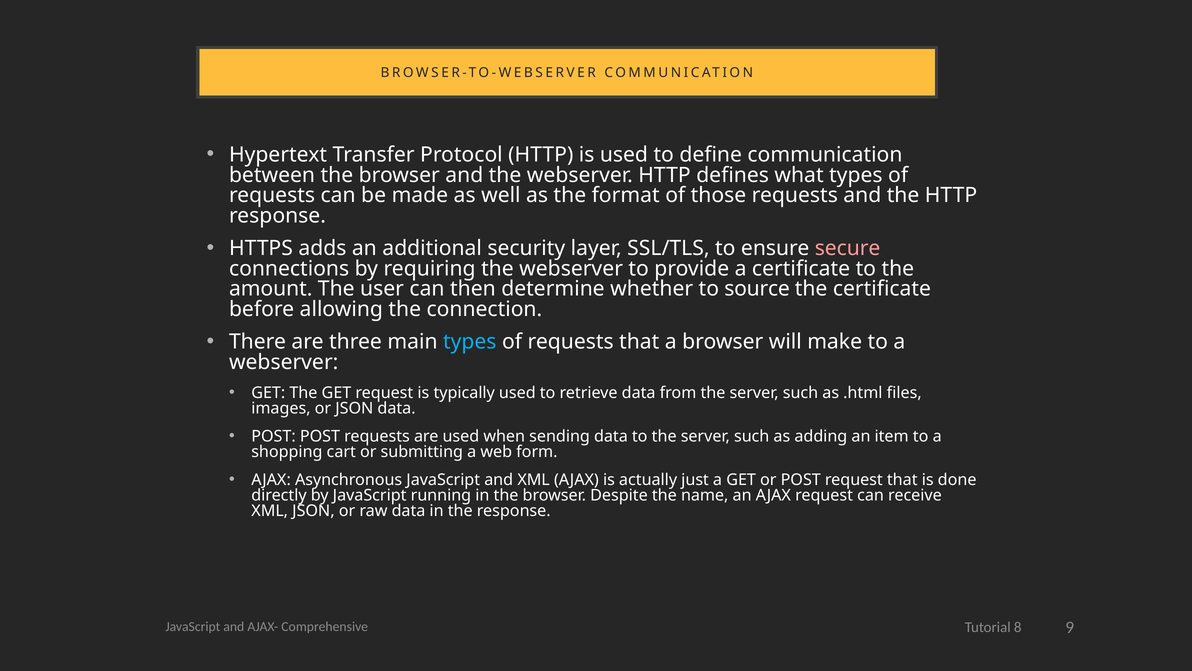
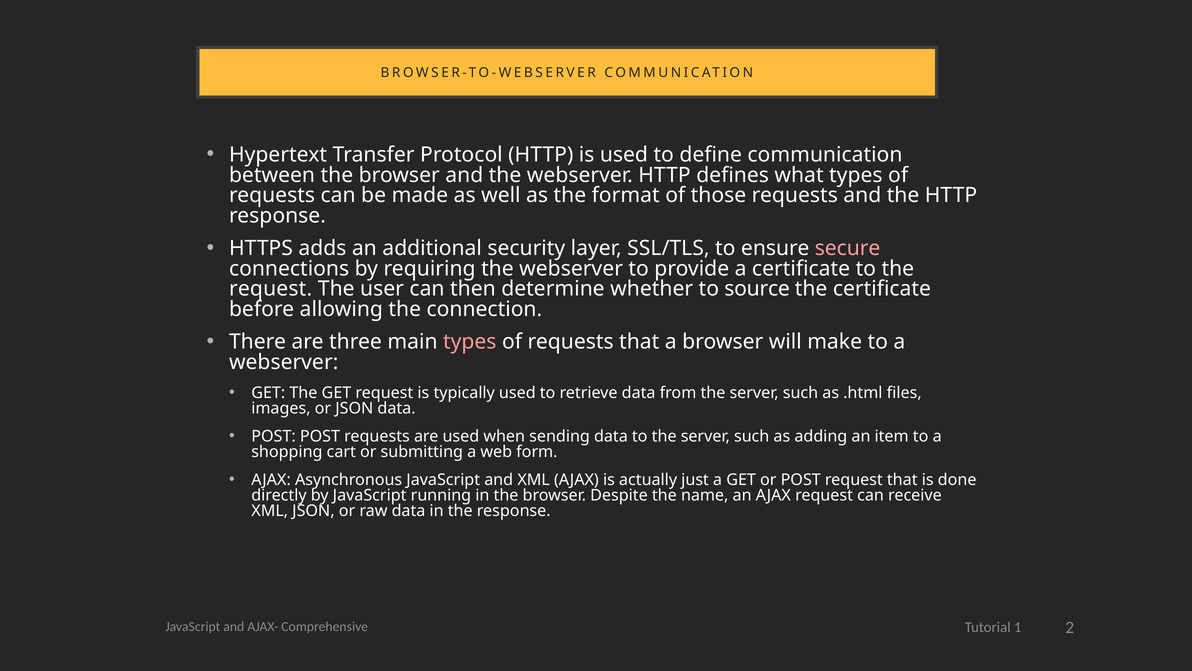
amount at (271, 289): amount -> request
types at (470, 342) colour: light blue -> pink
8: 8 -> 1
9: 9 -> 2
